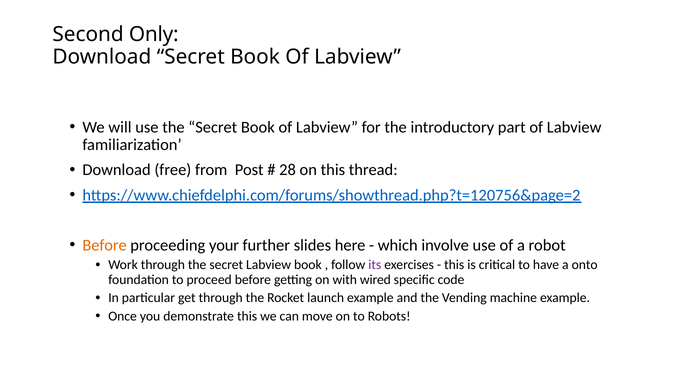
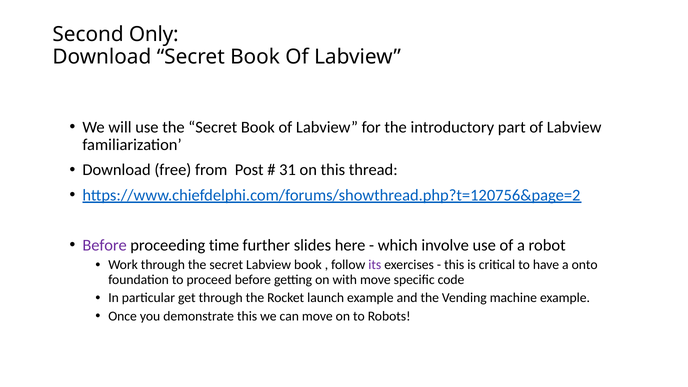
28: 28 -> 31
Before at (105, 245) colour: orange -> purple
your: your -> time
with wired: wired -> move
